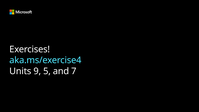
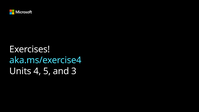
9: 9 -> 4
7: 7 -> 3
